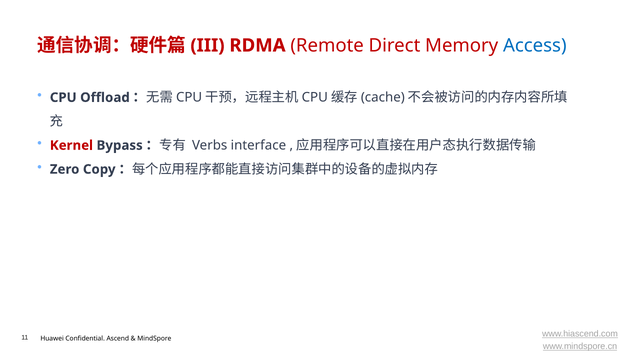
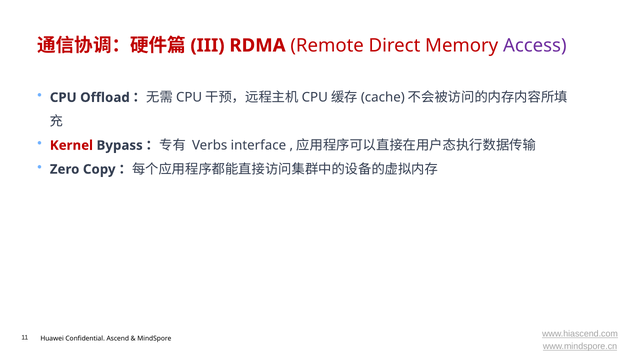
Access colour: blue -> purple
